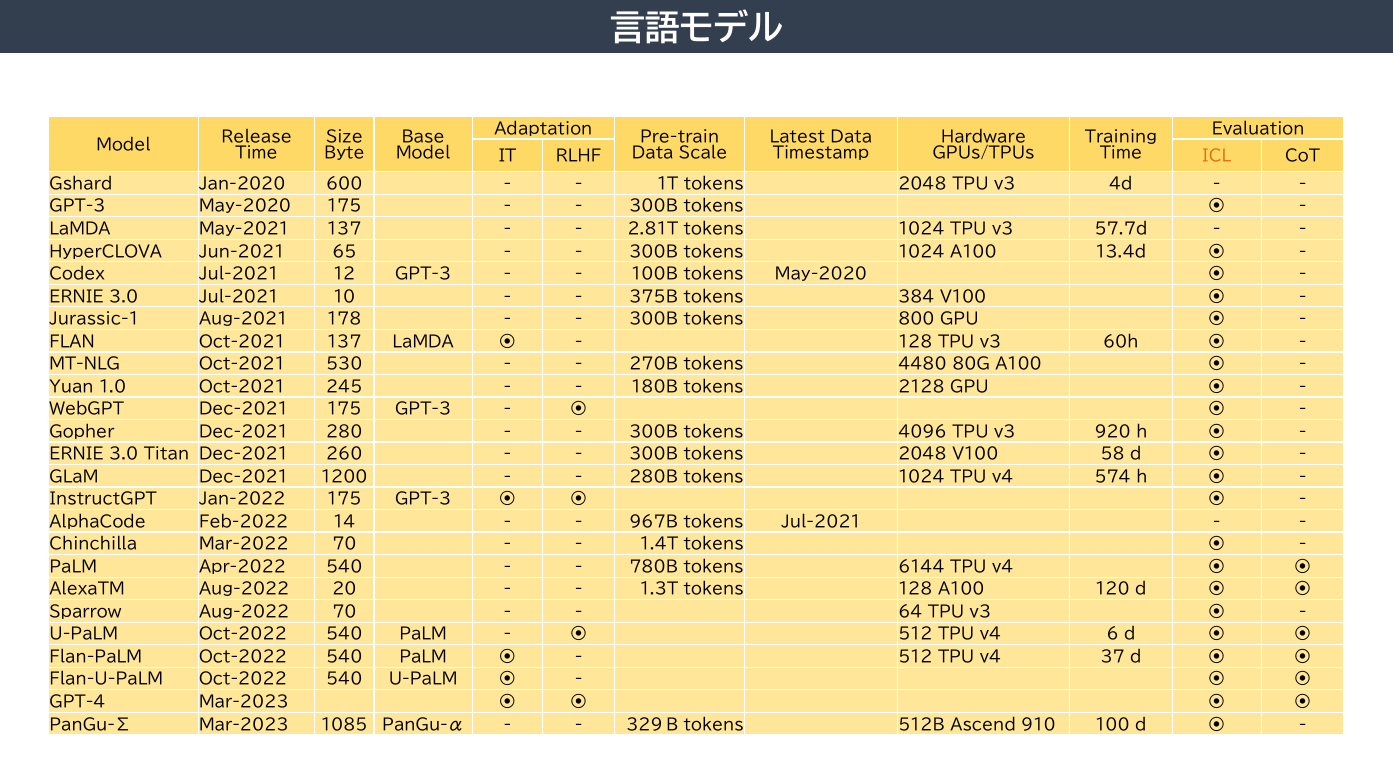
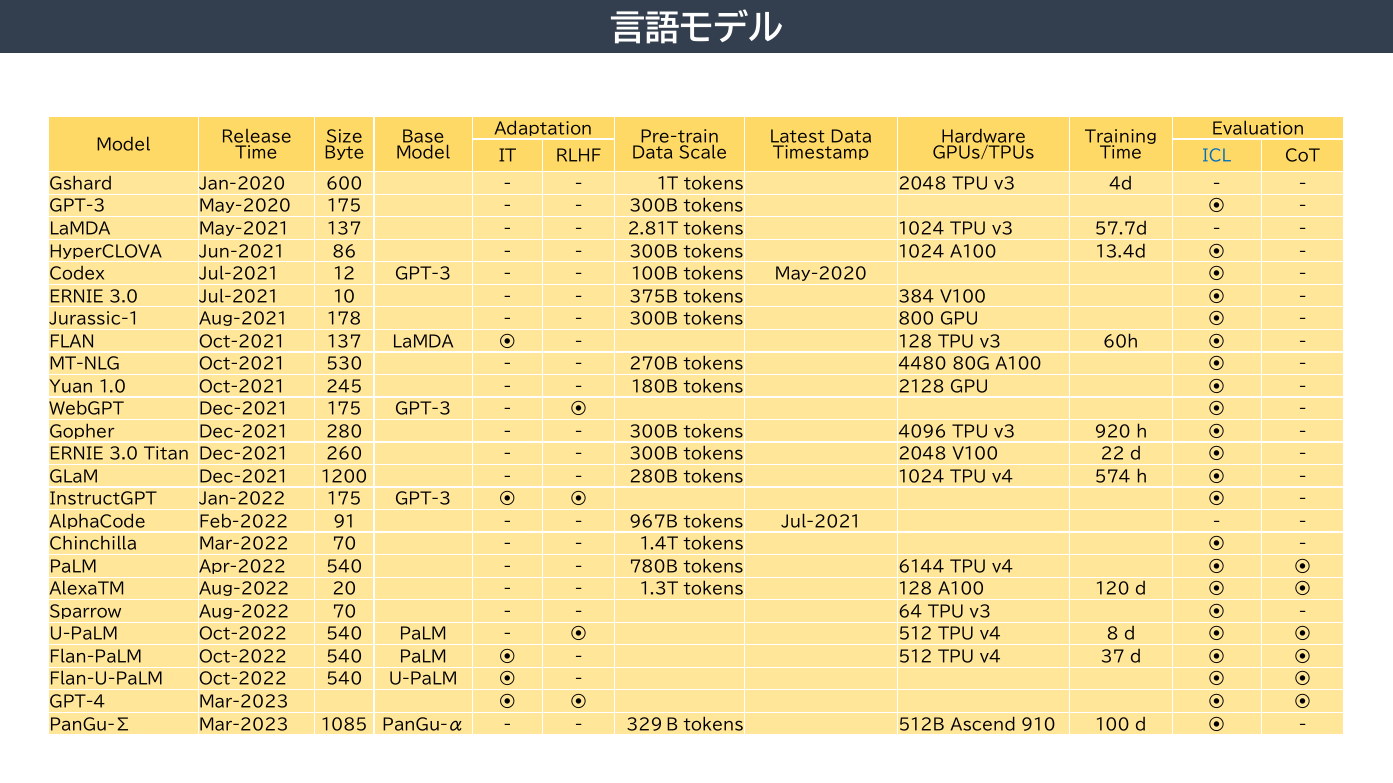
ICL colour: orange -> blue
65: 65 -> 86
58: 58 -> 22
14: 14 -> 91
6: 6 -> 8
